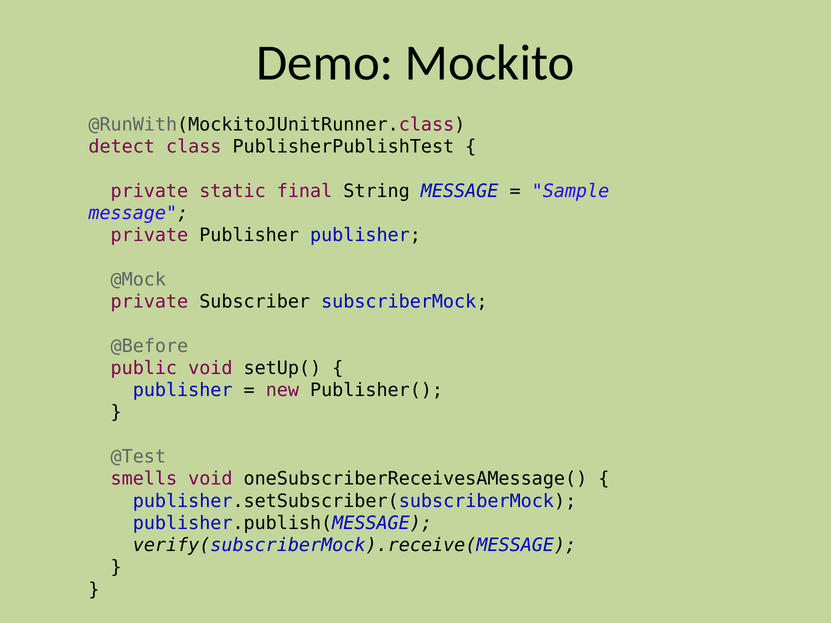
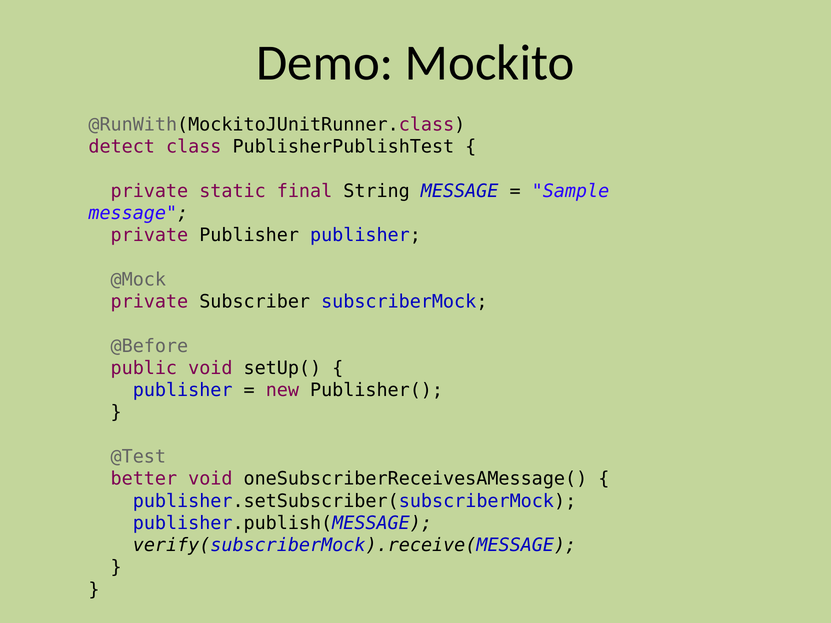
smells: smells -> better
